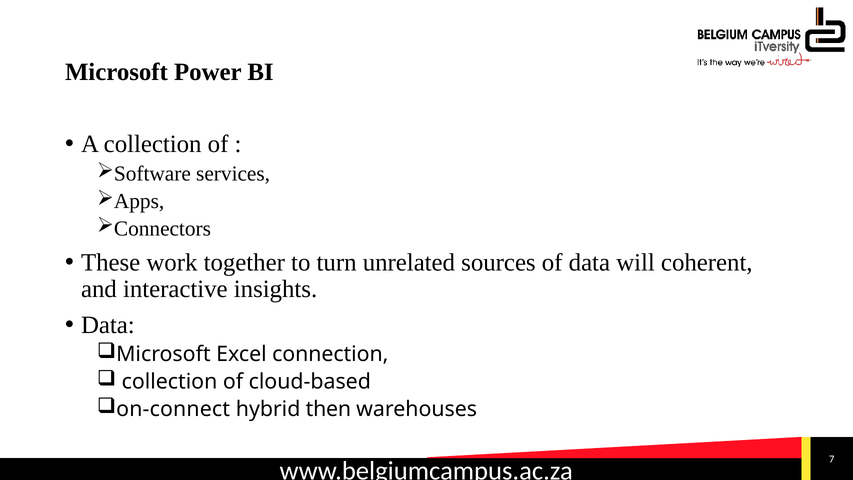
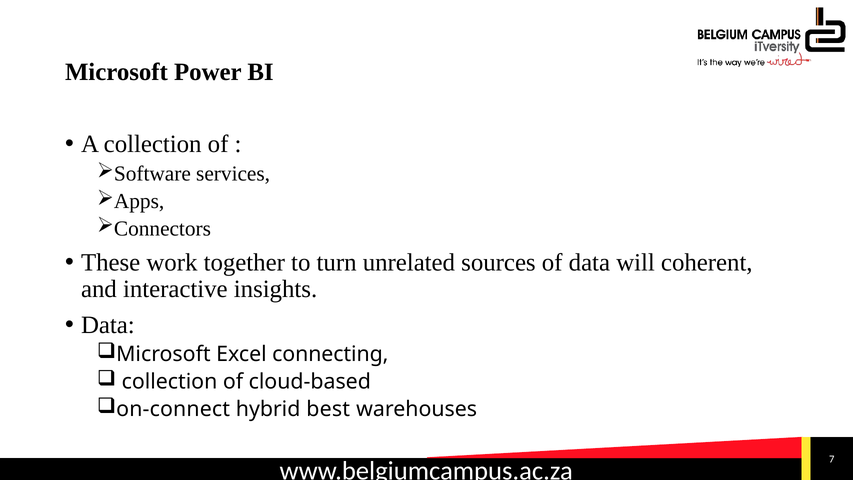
connection: connection -> connecting
then: then -> best
